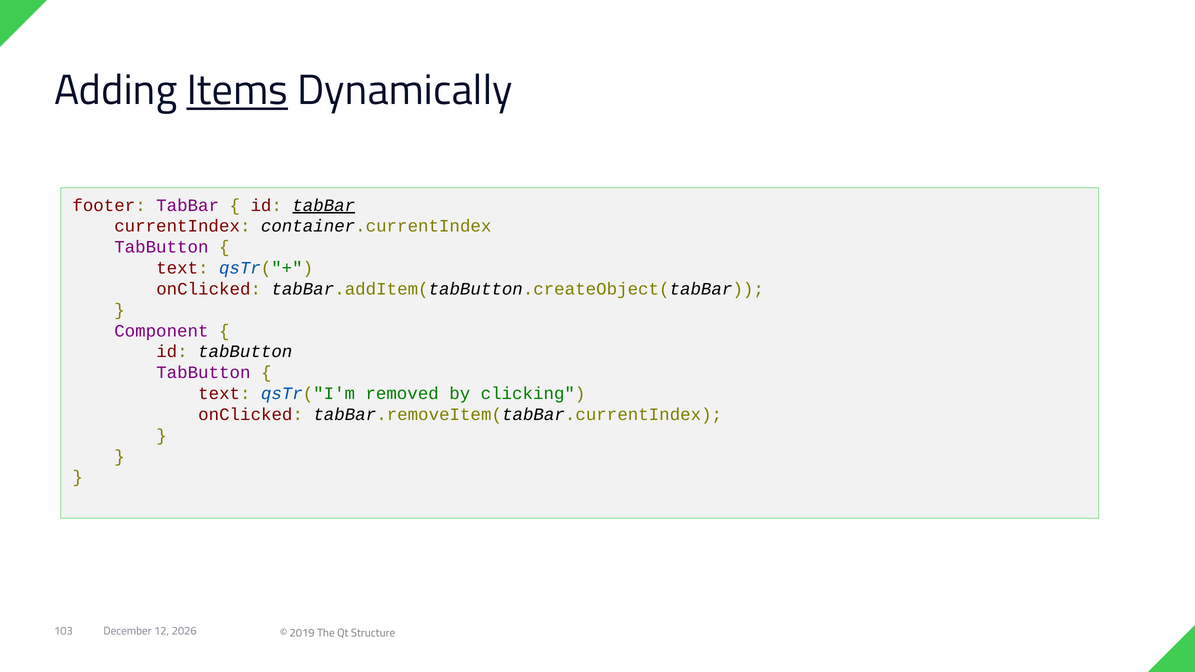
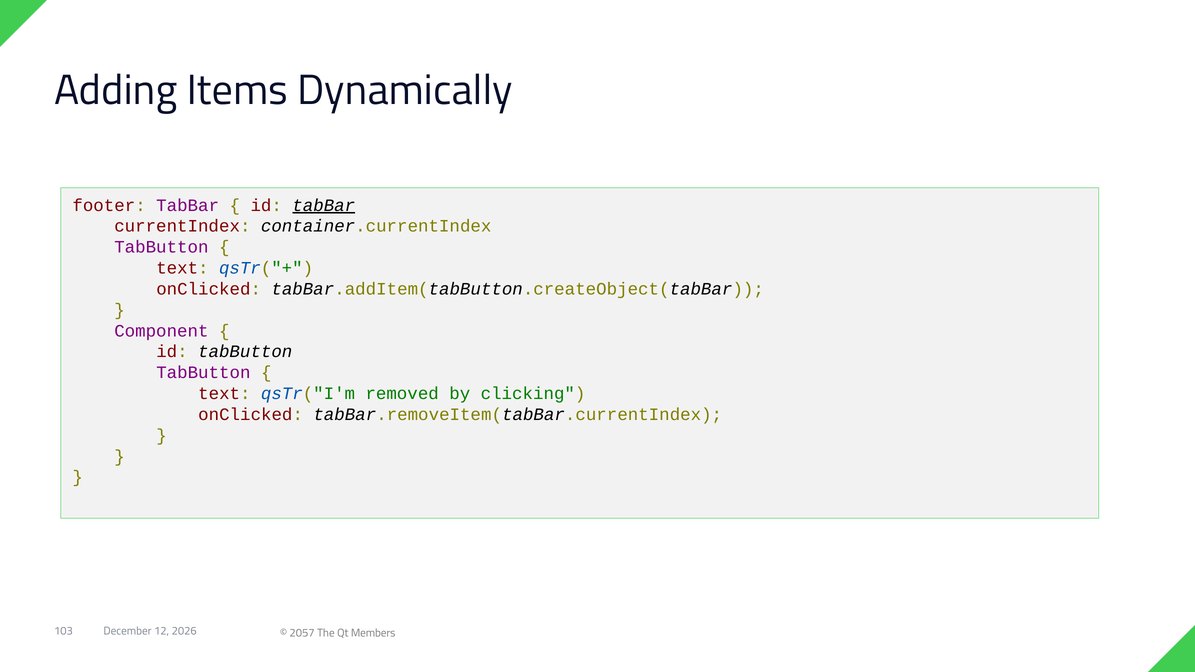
Items underline: present -> none
2019: 2019 -> 2057
Structure: Structure -> Members
